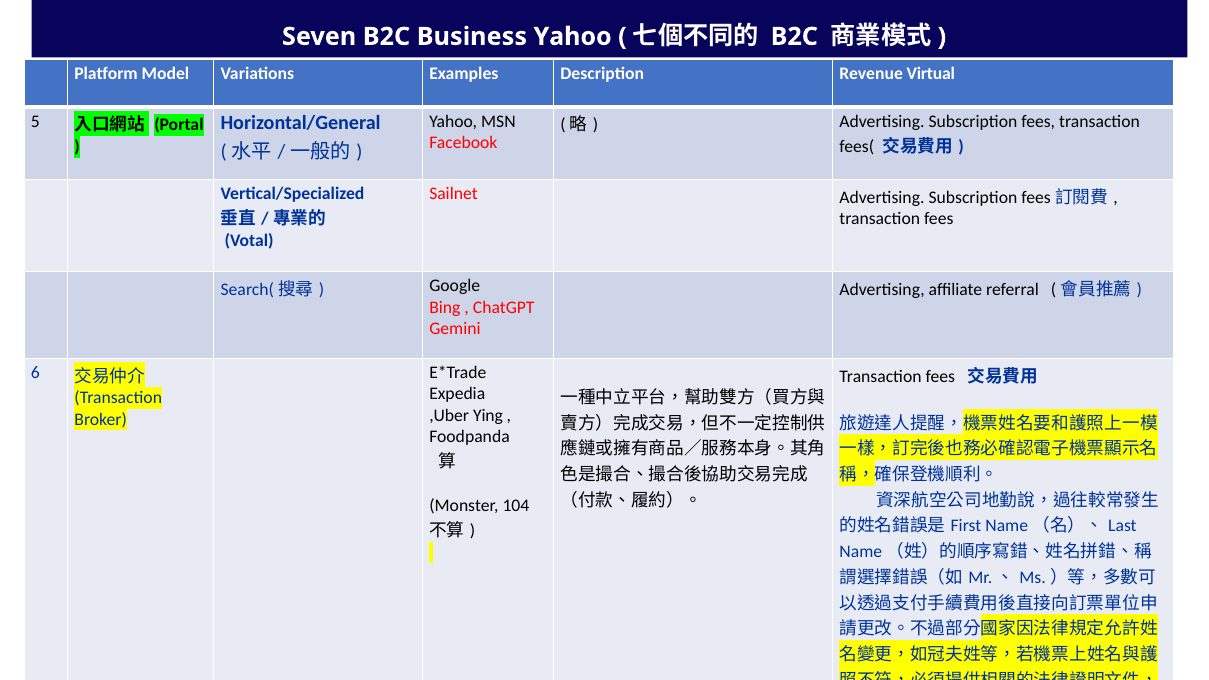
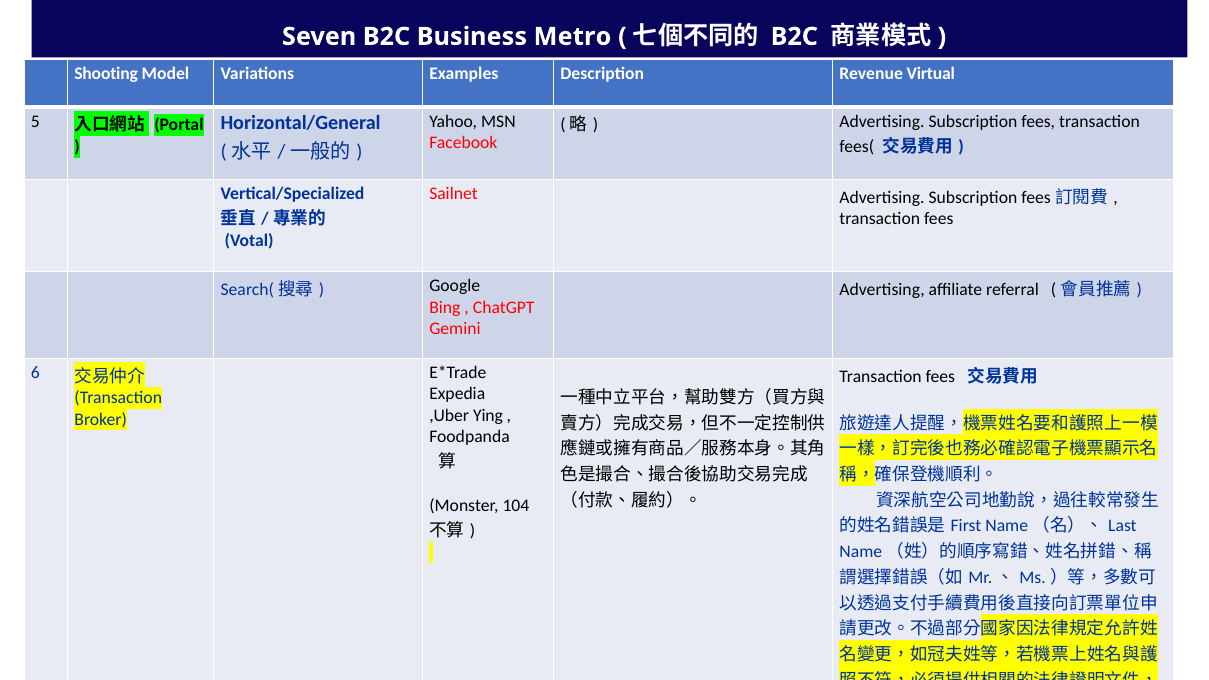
Business Yahoo: Yahoo -> Metro
Platform: Platform -> Shooting
